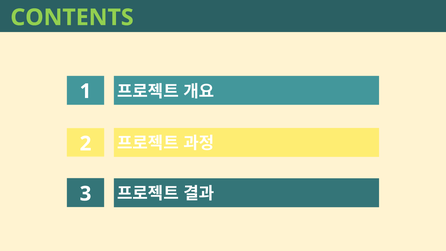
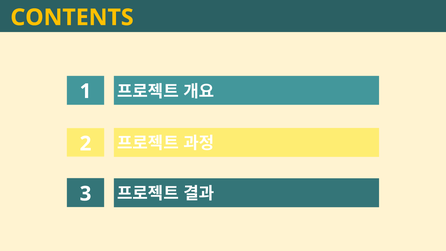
CONTENTS colour: light green -> yellow
